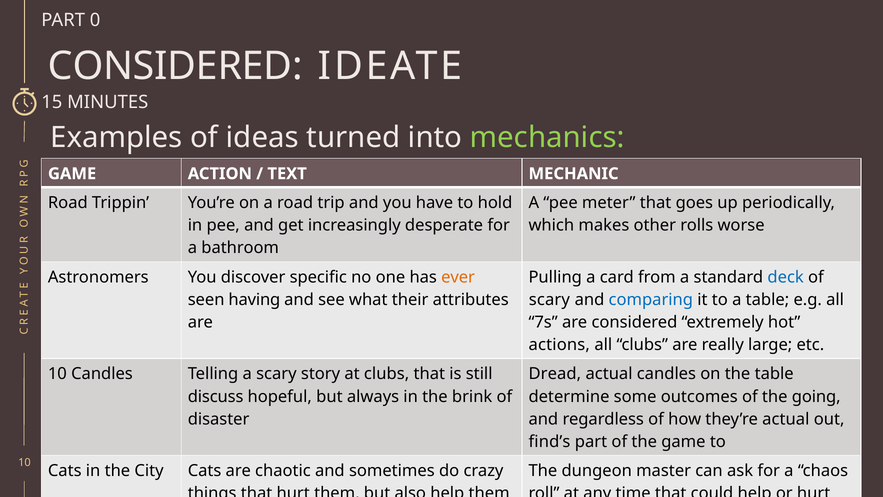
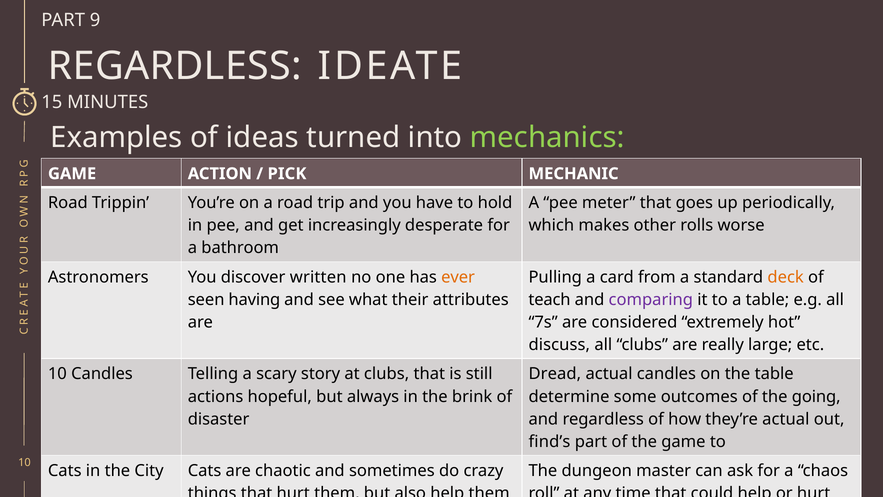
0: 0 -> 9
CONSIDERED at (175, 66): CONSIDERED -> REGARDLESS
TEXT: TEXT -> PICK
specific: specific -> written
deck colour: blue -> orange
scary at (549, 300): scary -> teach
comparing colour: blue -> purple
actions: actions -> discuss
discuss: discuss -> actions
